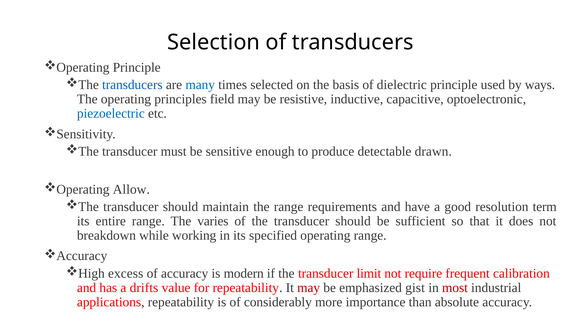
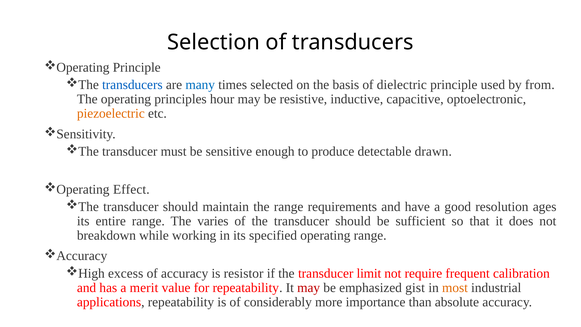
ways: ways -> from
field: field -> hour
piezoelectric colour: blue -> orange
Allow: Allow -> Effect
term: term -> ages
modern: modern -> resistor
drifts: drifts -> merit
most colour: red -> orange
